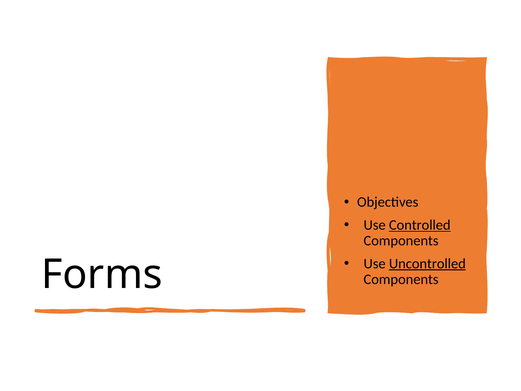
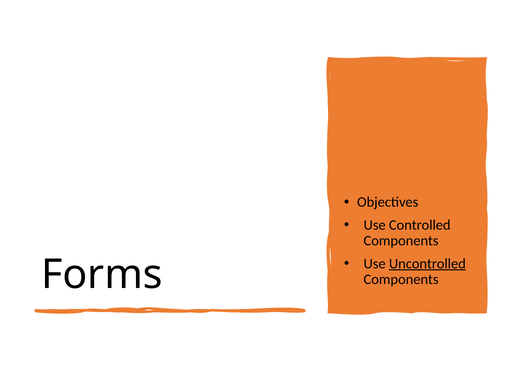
Controlled underline: present -> none
